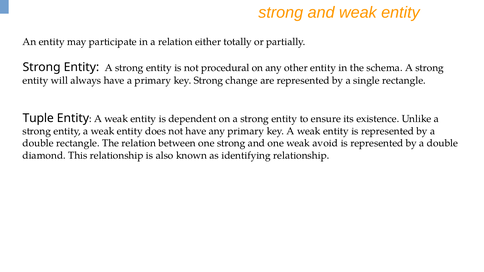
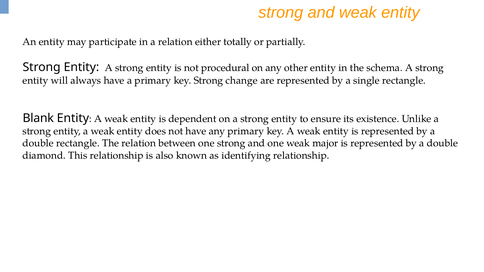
Tuple: Tuple -> Blank
avoid: avoid -> major
